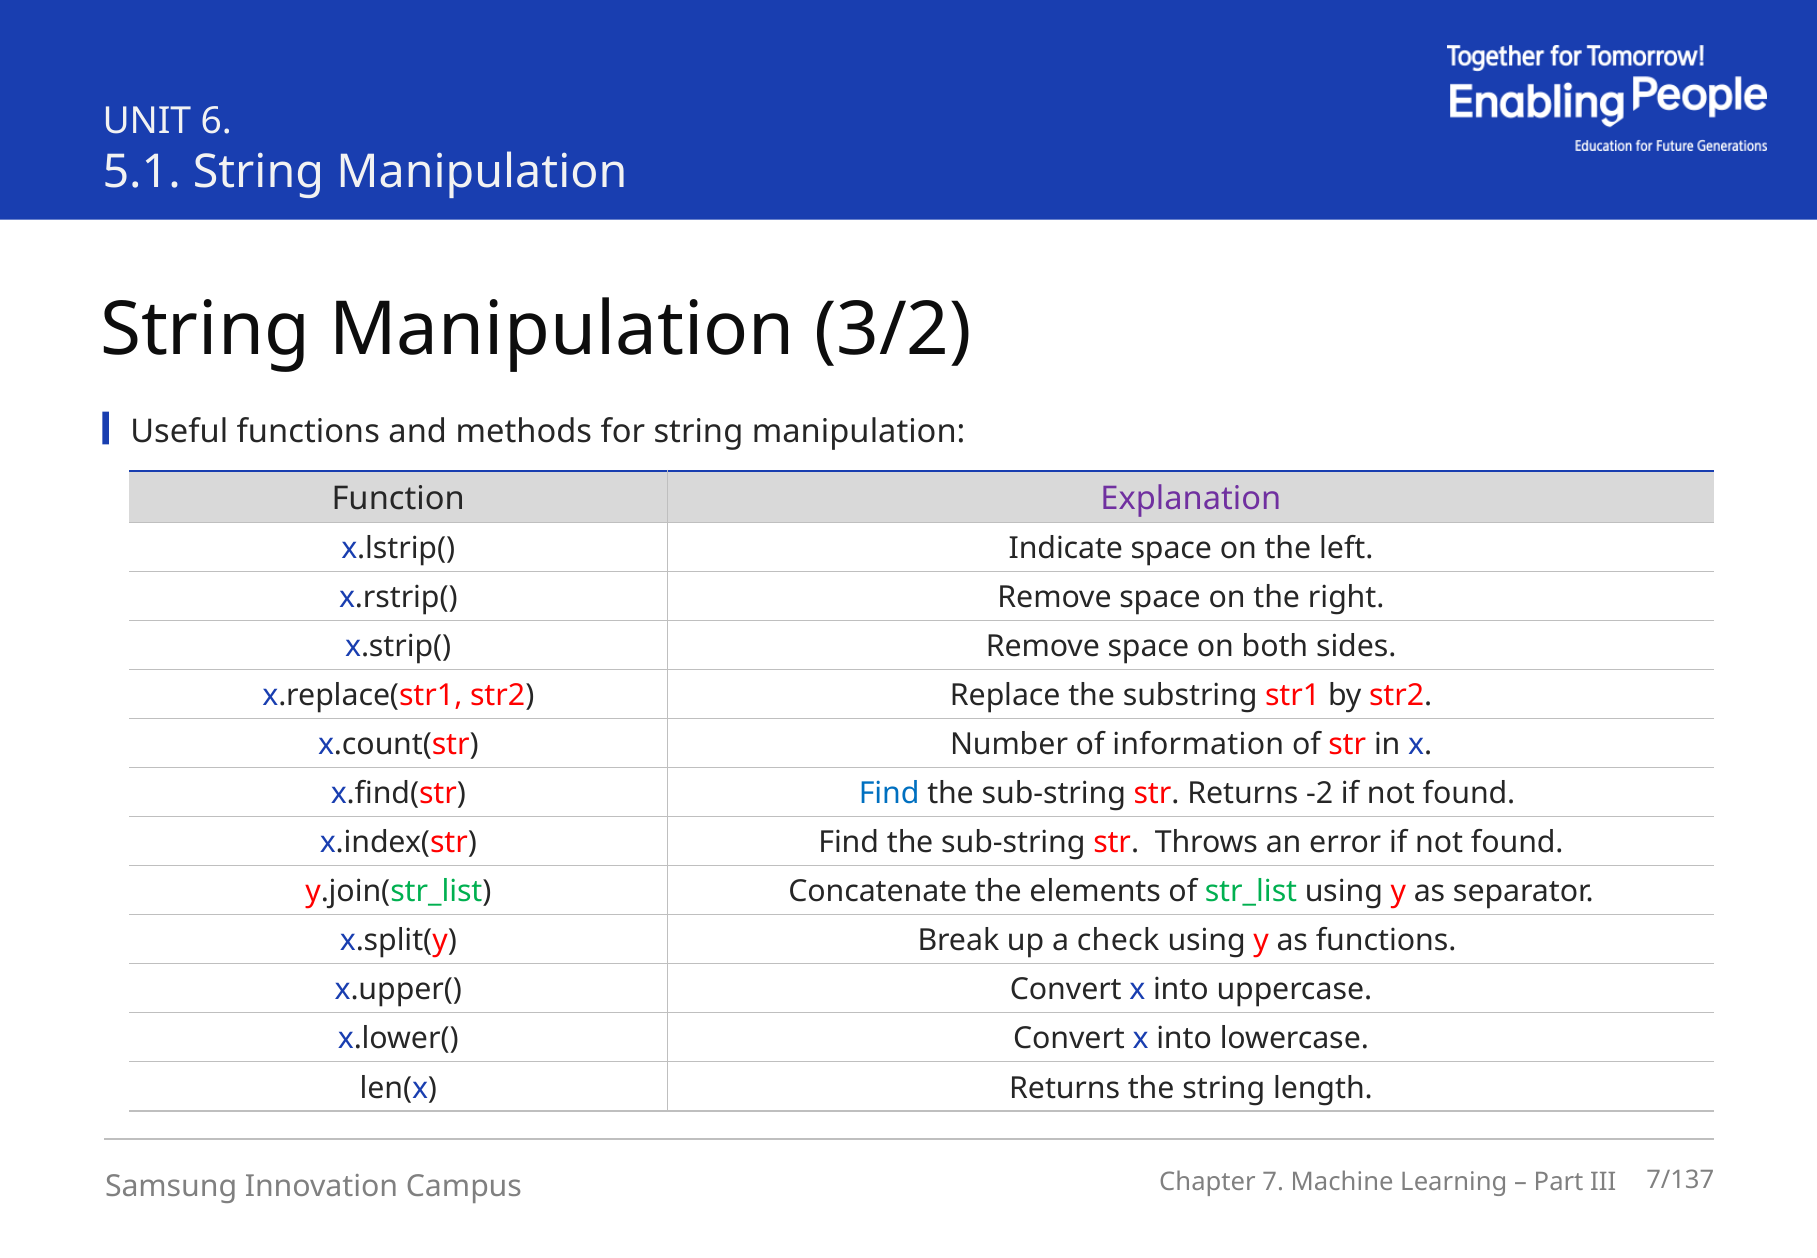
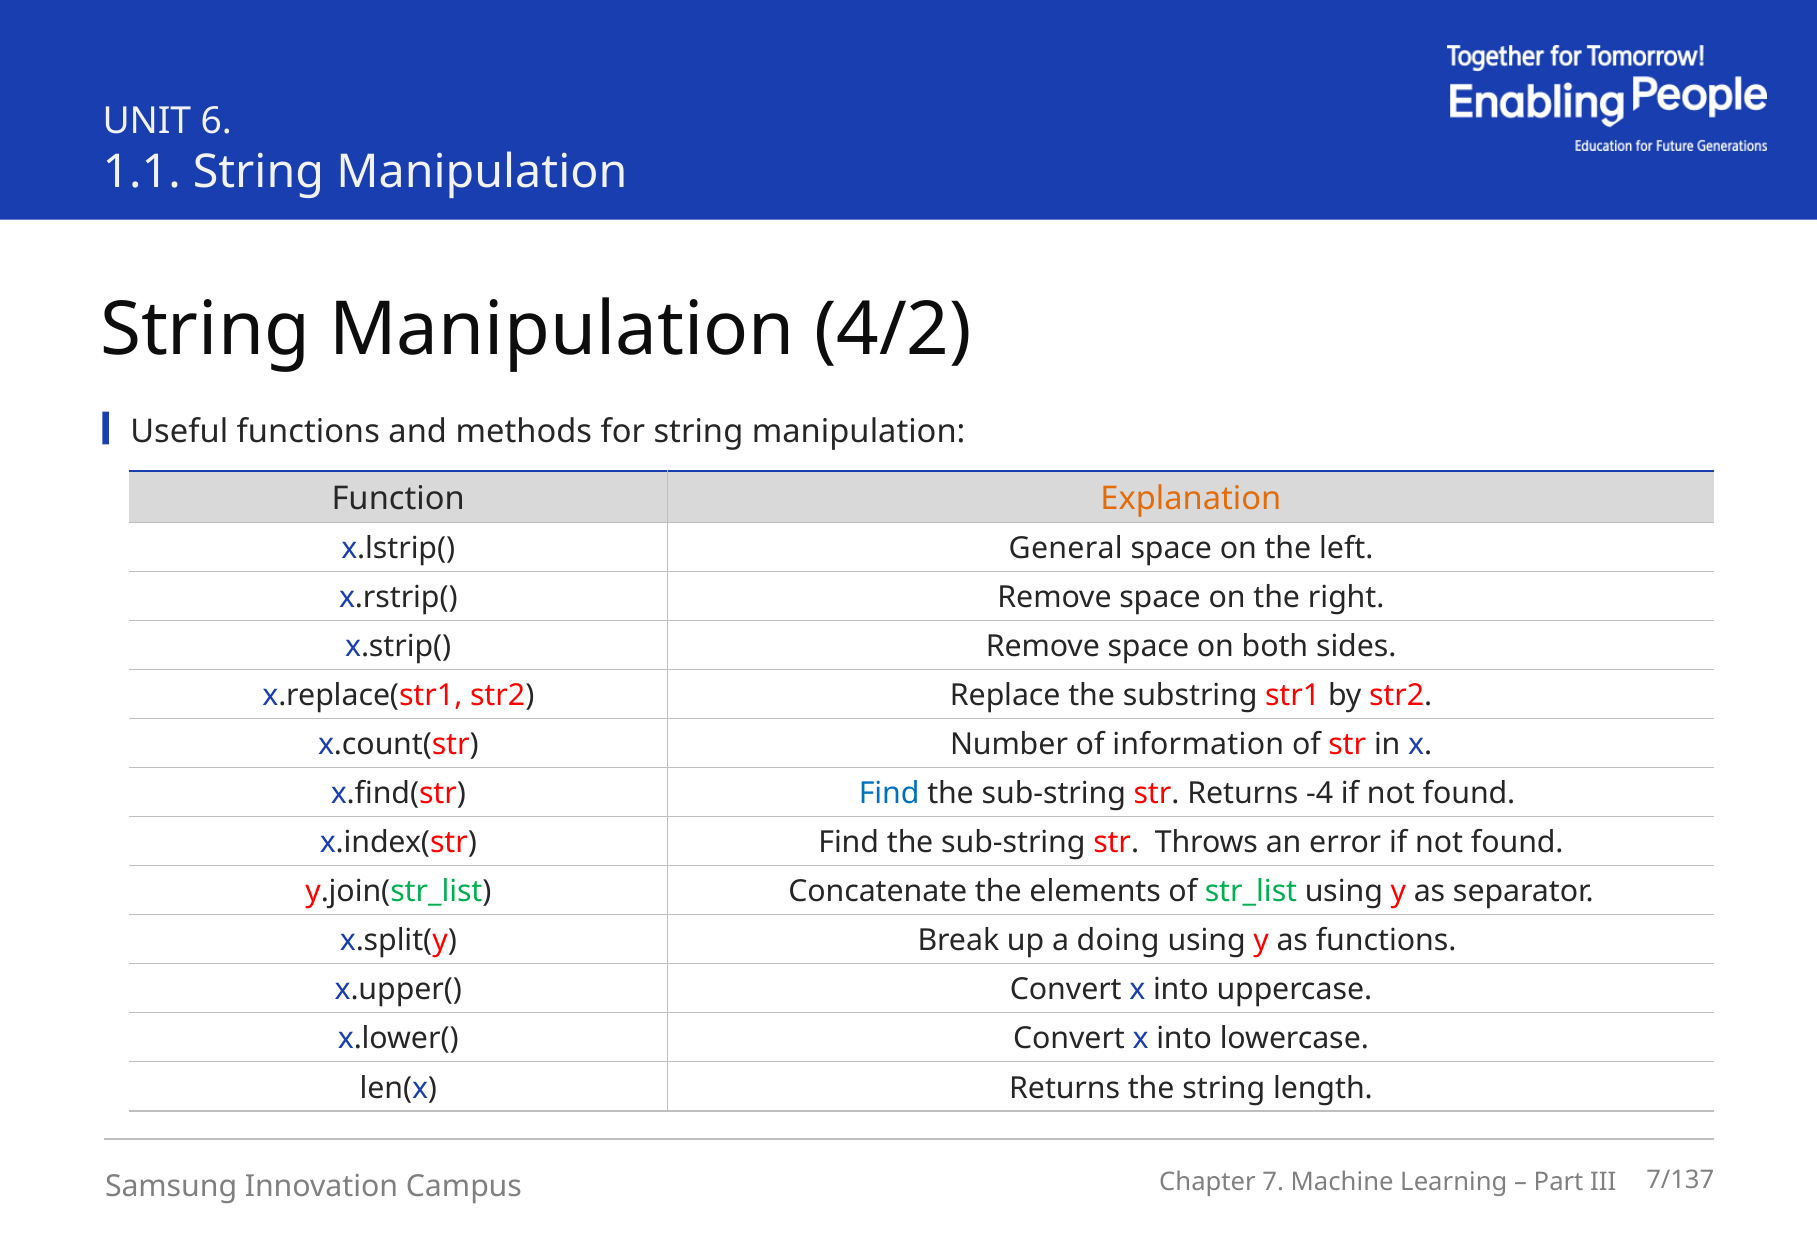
5.1: 5.1 -> 1.1
3/2: 3/2 -> 4/2
Explanation colour: purple -> orange
Indicate: Indicate -> General
-2: -2 -> -4
check: check -> doing
